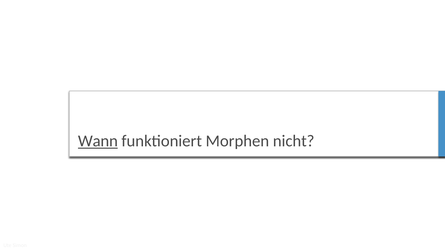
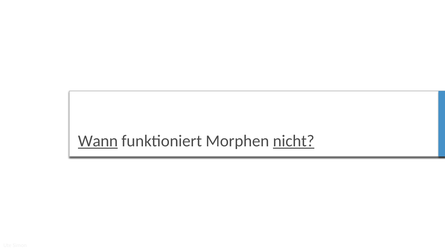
nicht underline: none -> present
